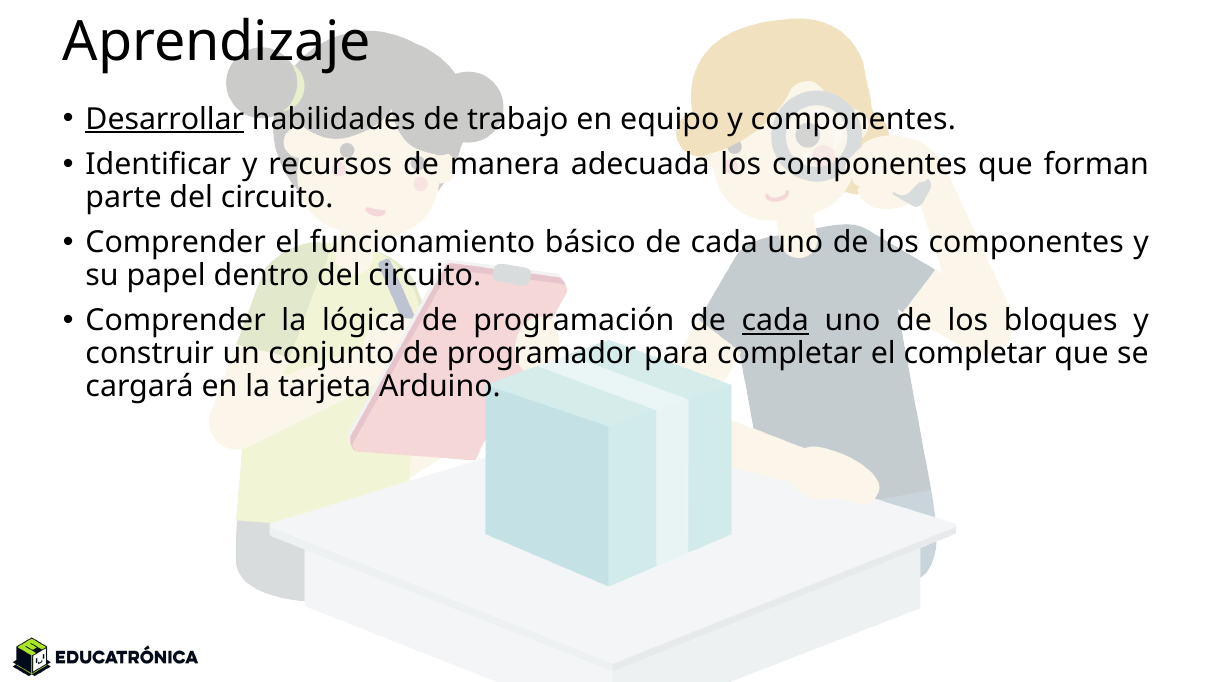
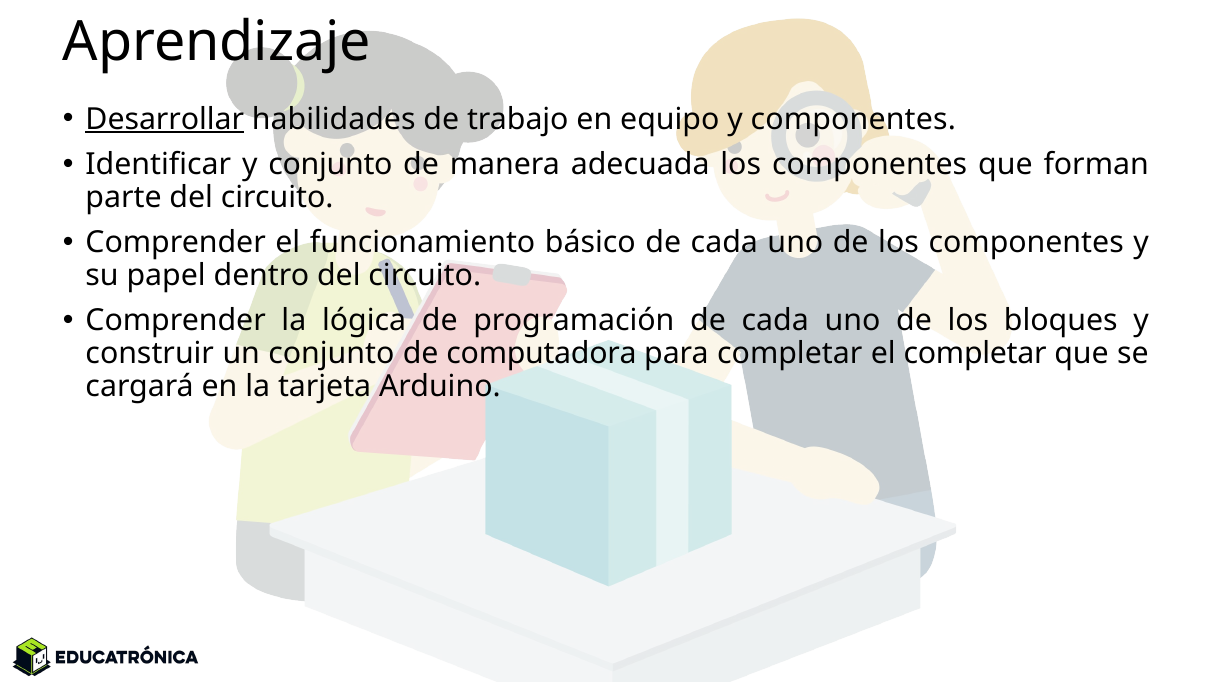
y recursos: recursos -> conjunto
cada at (775, 321) underline: present -> none
programador: programador -> computadora
